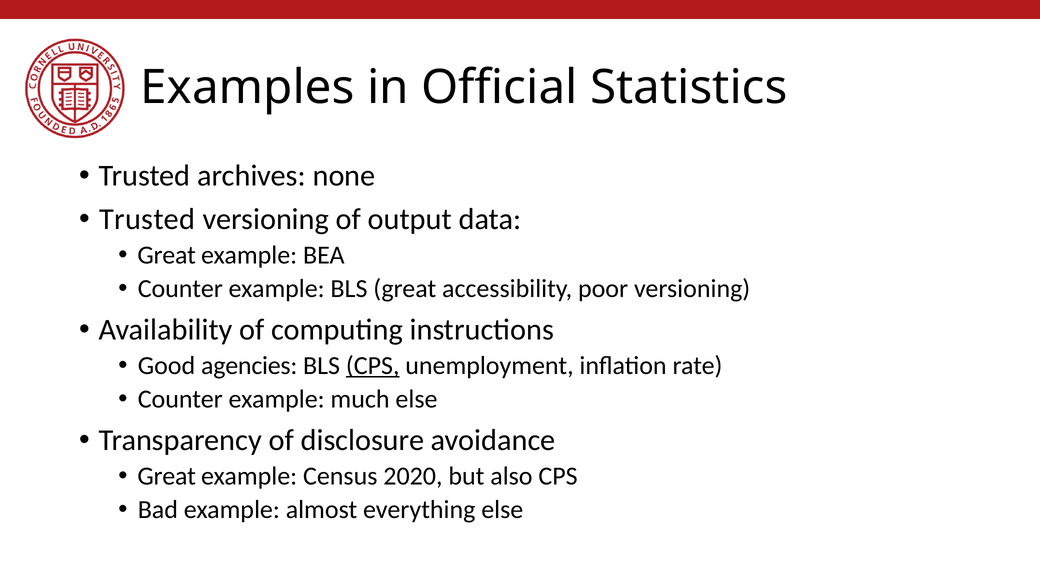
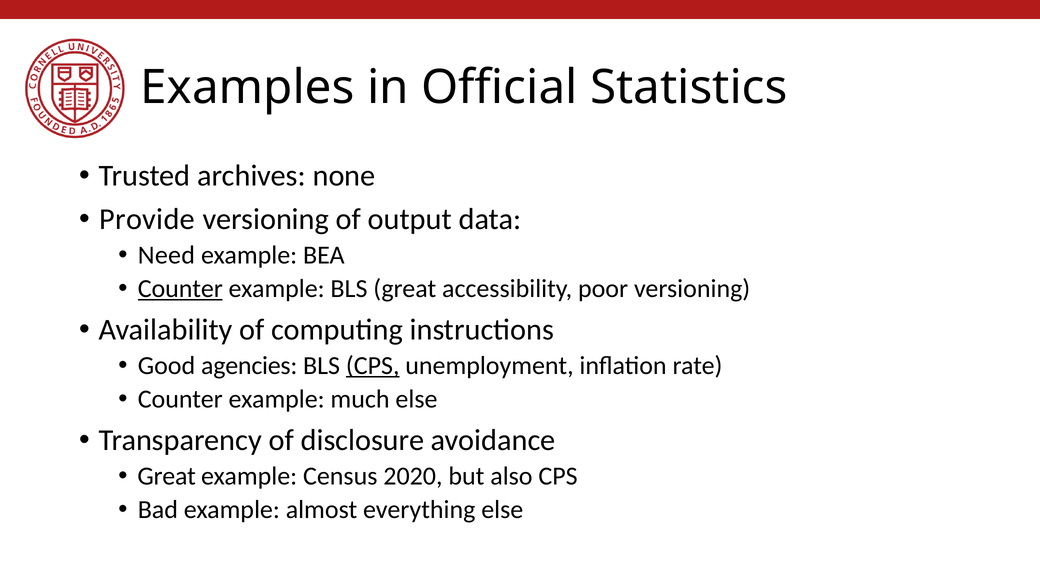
Trusted at (147, 219): Trusted -> Provide
Great at (167, 255): Great -> Need
Counter at (180, 289) underline: none -> present
